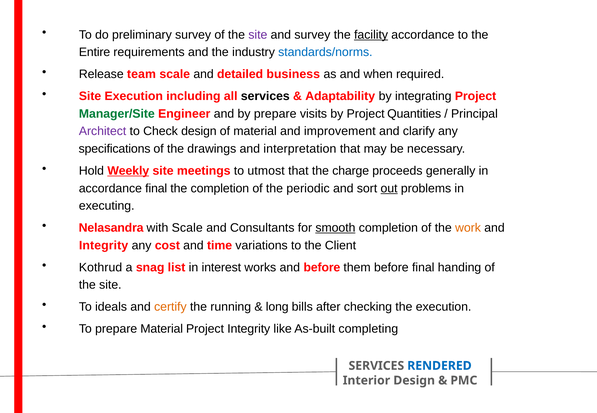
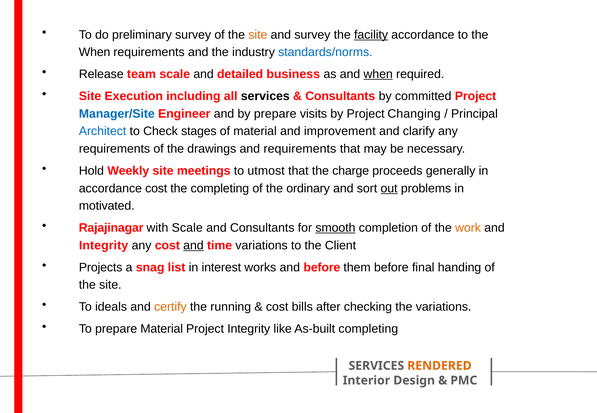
site at (258, 35) colour: purple -> orange
Entire at (95, 52): Entire -> When
when at (378, 74) underline: none -> present
Adaptability at (340, 96): Adaptability -> Consultants
integrating: integrating -> committed
Manager/Site colour: green -> blue
Quantities: Quantities -> Changing
Architect colour: purple -> blue
Check design: design -> stages
specifications at (115, 149): specifications -> requirements
and interpretation: interpretation -> requirements
Weekly underline: present -> none
accordance final: final -> cost
the completion: completion -> completing
periodic: periodic -> ordinary
executing: executing -> motivated
Nelasandra: Nelasandra -> Rajajinagar
and at (193, 246) underline: none -> present
Kothrud: Kothrud -> Projects
long at (277, 307): long -> cost
the execution: execution -> variations
RENDERED colour: blue -> orange
